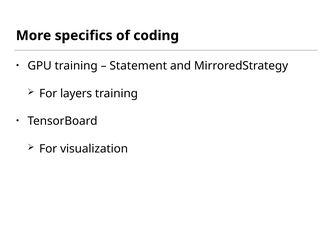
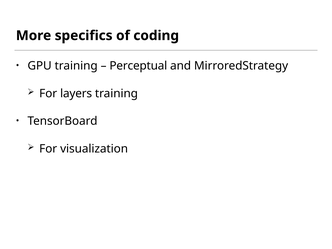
Statement: Statement -> Perceptual
